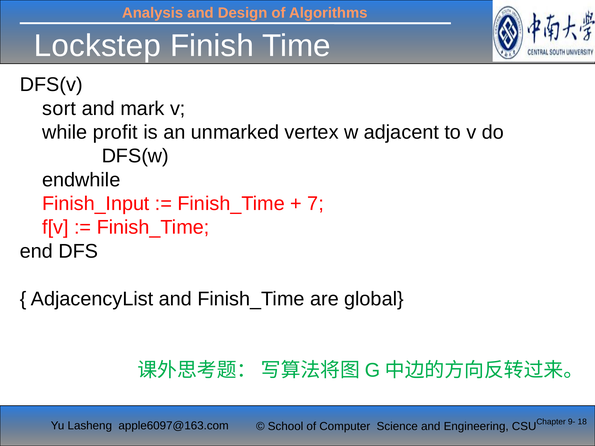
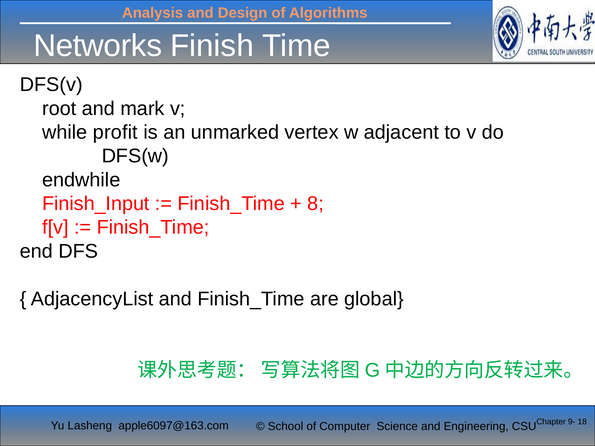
Lockstep: Lockstep -> Networks
sort: sort -> root
7: 7 -> 8
